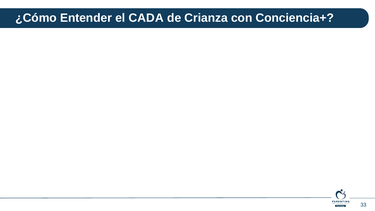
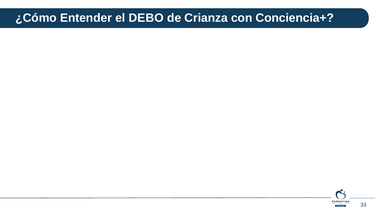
CADA: CADA -> DEBO
